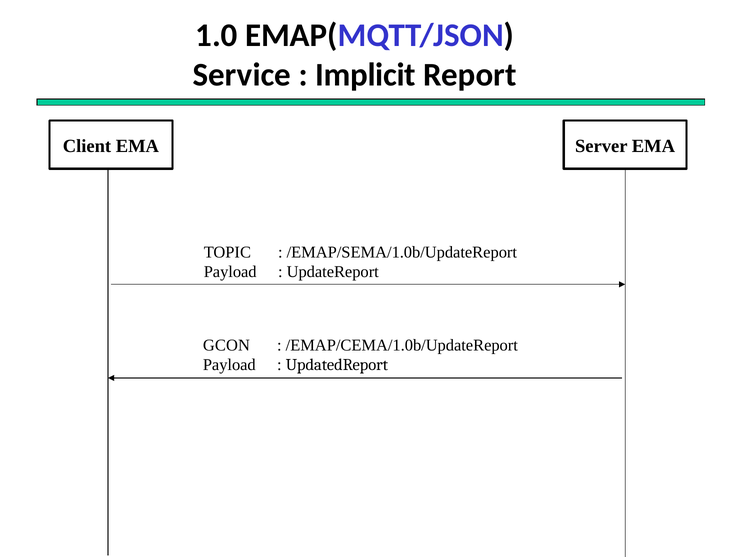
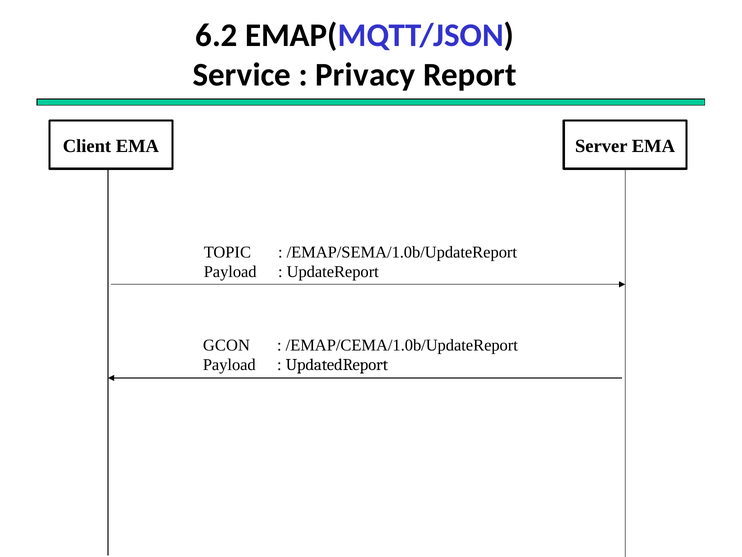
1.0: 1.0 -> 6.2
Implicit: Implicit -> Privacy
